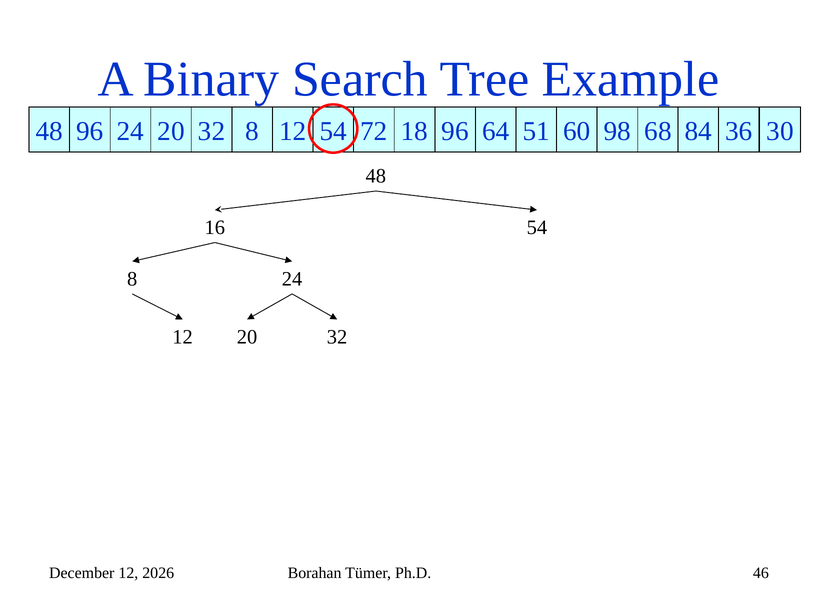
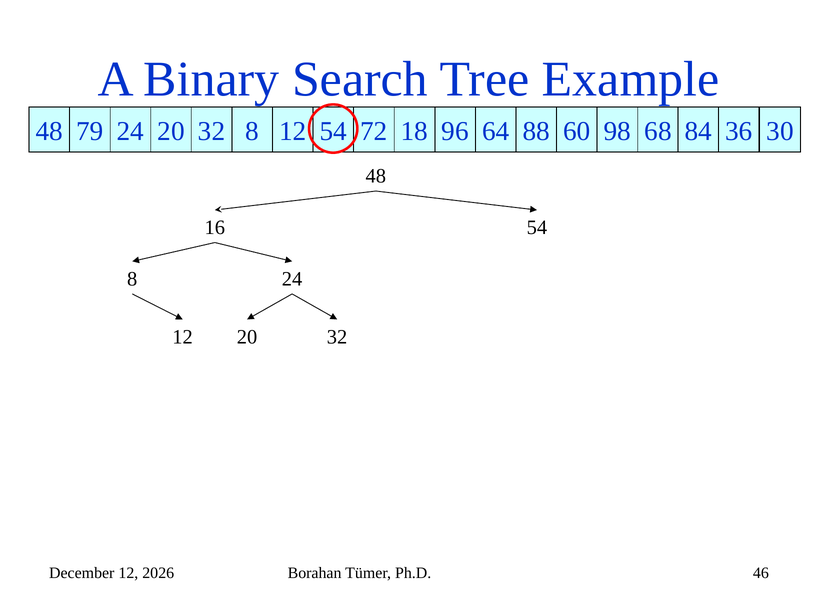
48 96: 96 -> 79
51: 51 -> 88
